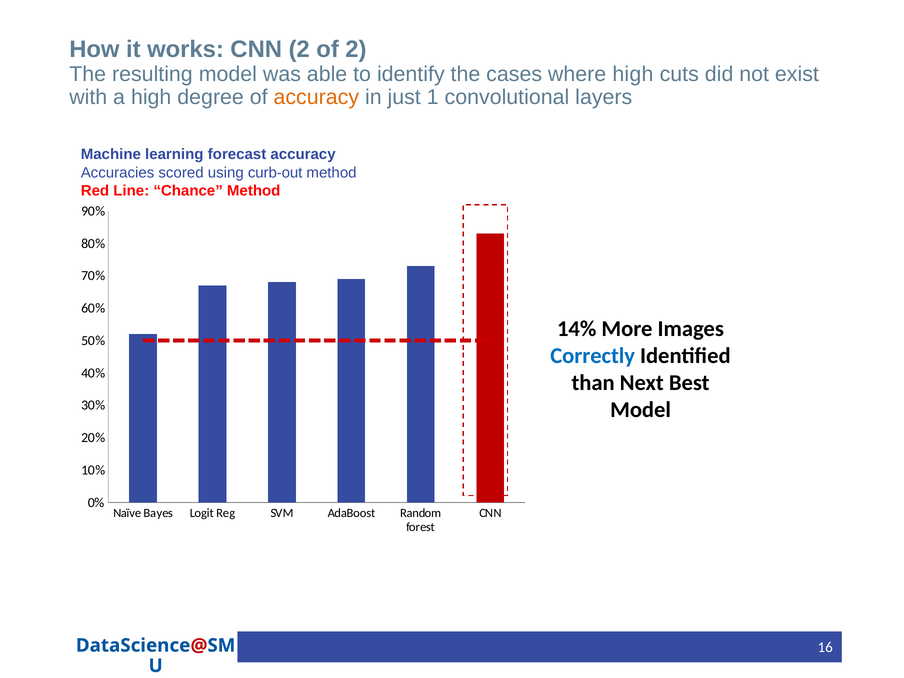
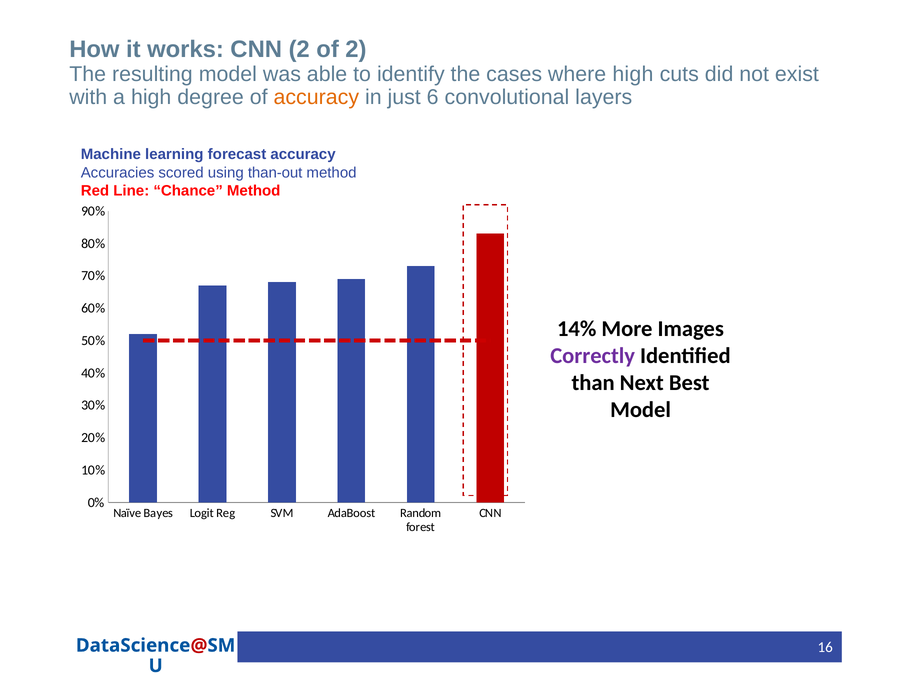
1: 1 -> 6
curb-out: curb-out -> than-out
Correctly colour: blue -> purple
